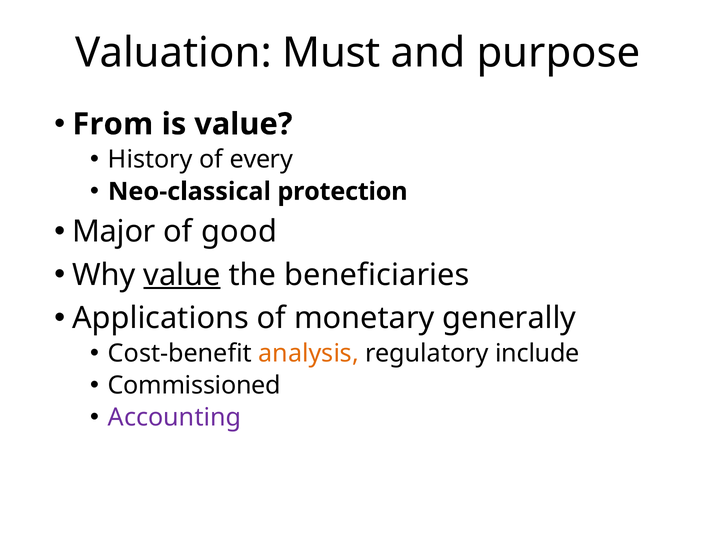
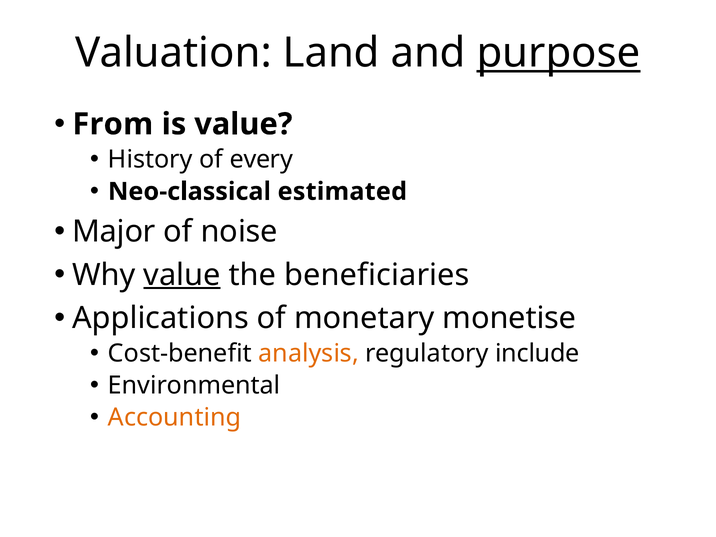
Must: Must -> Land
purpose underline: none -> present
protection: protection -> estimated
good: good -> noise
generally: generally -> monetise
Commissioned: Commissioned -> Environmental
Accounting colour: purple -> orange
